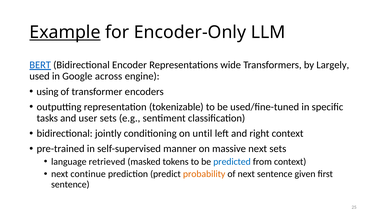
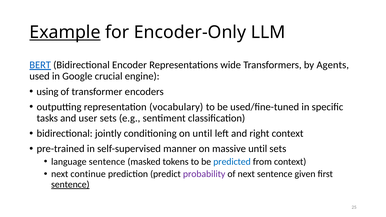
Largely: Largely -> Agents
across: across -> crucial
tokenizable: tokenizable -> vocabulary
massive next: next -> until
language retrieved: retrieved -> sentence
probability colour: orange -> purple
sentence at (70, 185) underline: none -> present
